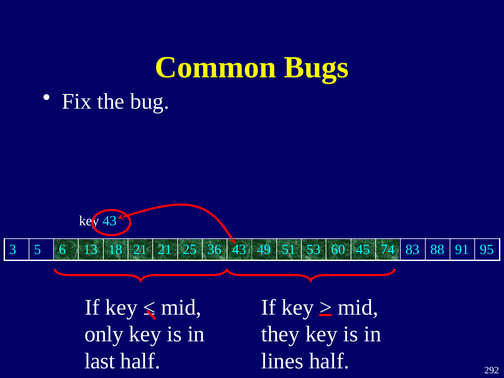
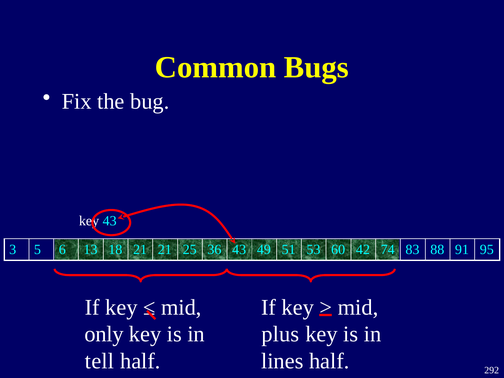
45: 45 -> 42
they: they -> plus
last: last -> tell
